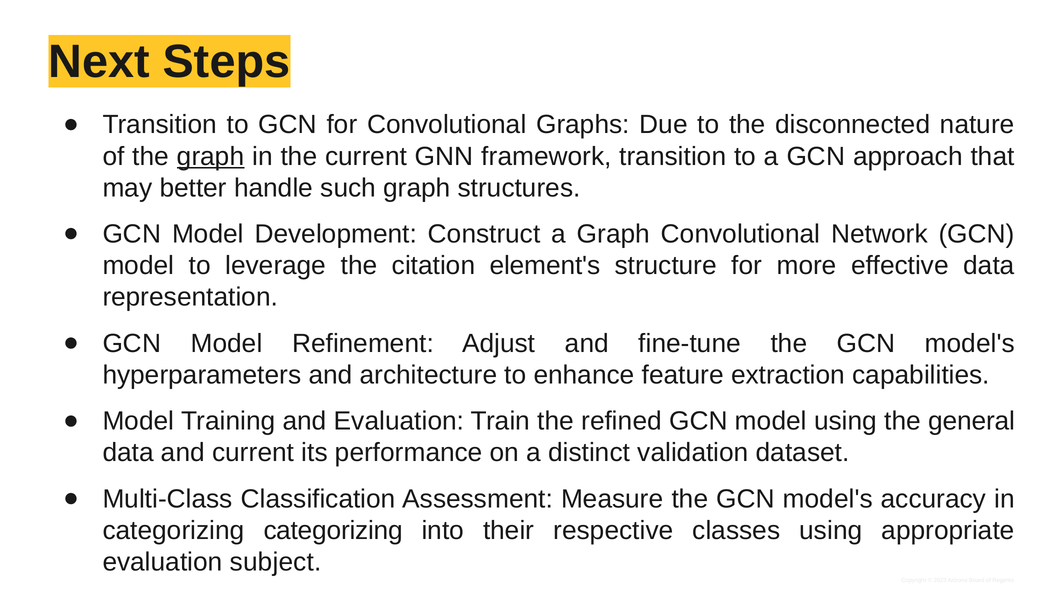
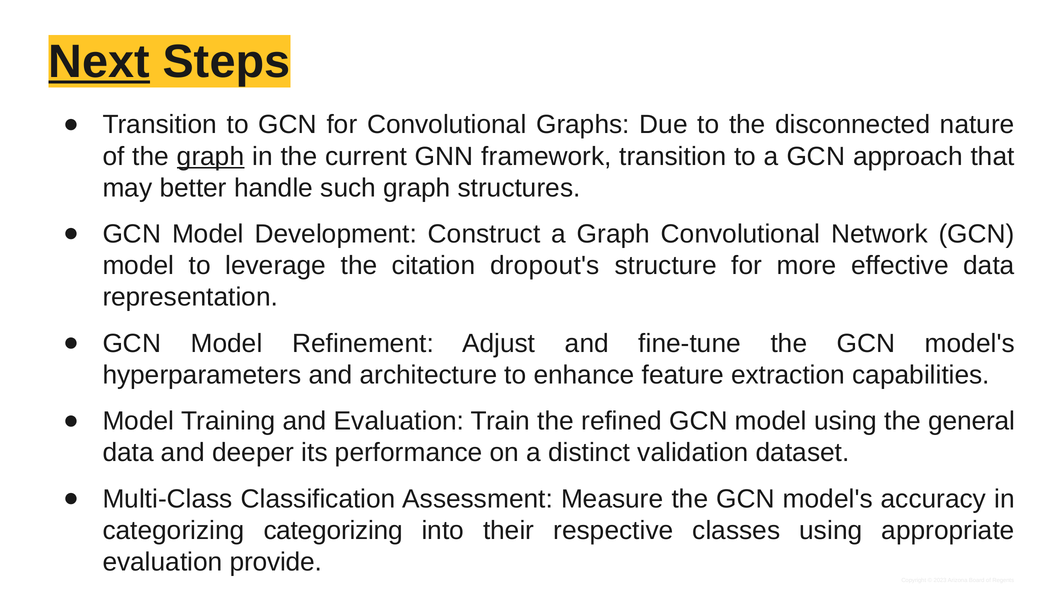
Next underline: none -> present
element's: element's -> dropout's
and current: current -> deeper
subject: subject -> provide
